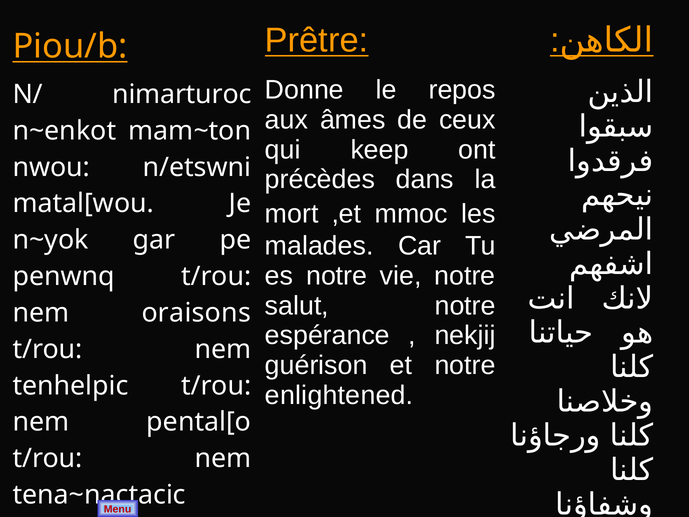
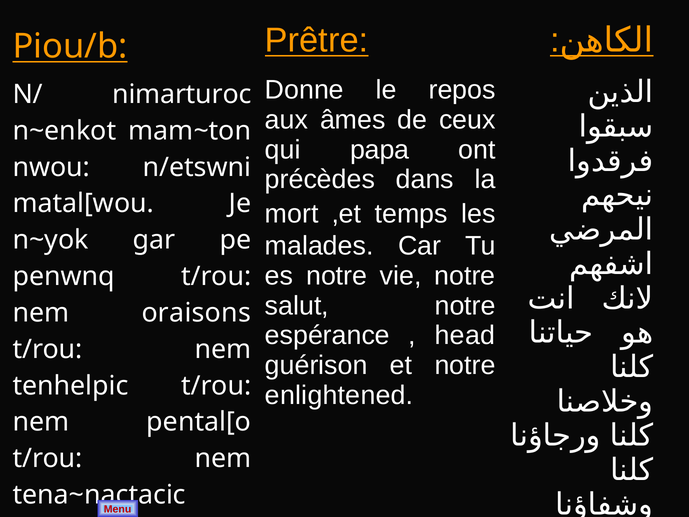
keep: keep -> papa
mmoc: mmoc -> temps
nekjij: nekjij -> head
